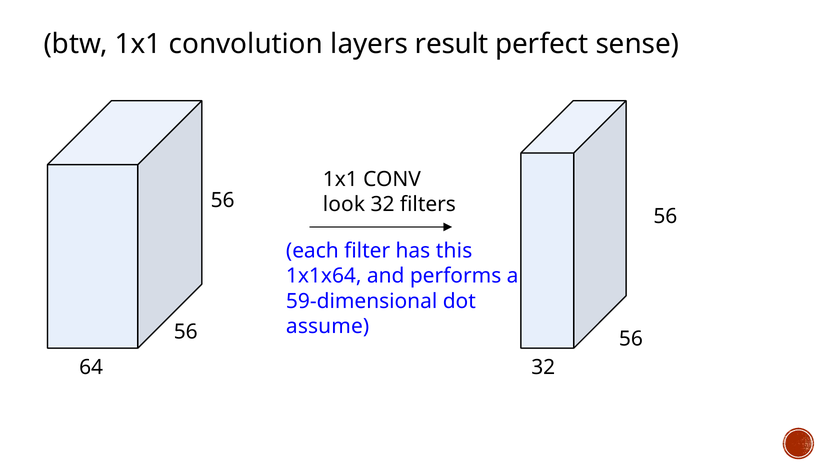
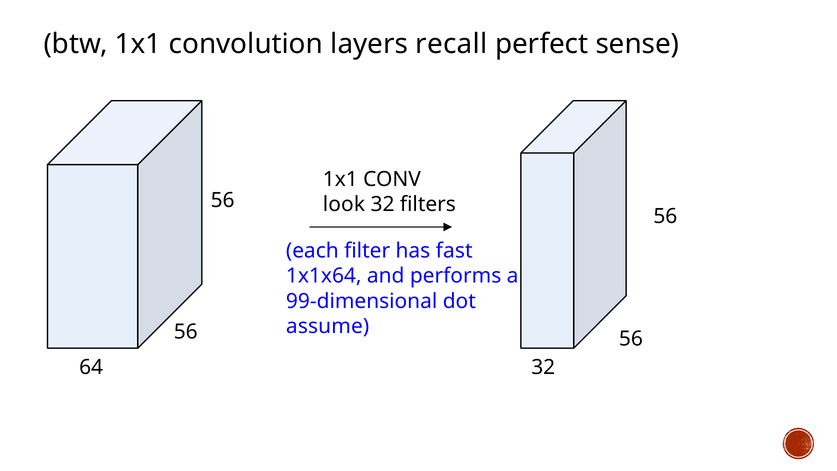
result: result -> recall
this: this -> fast
59-dimensional: 59-dimensional -> 99-dimensional
